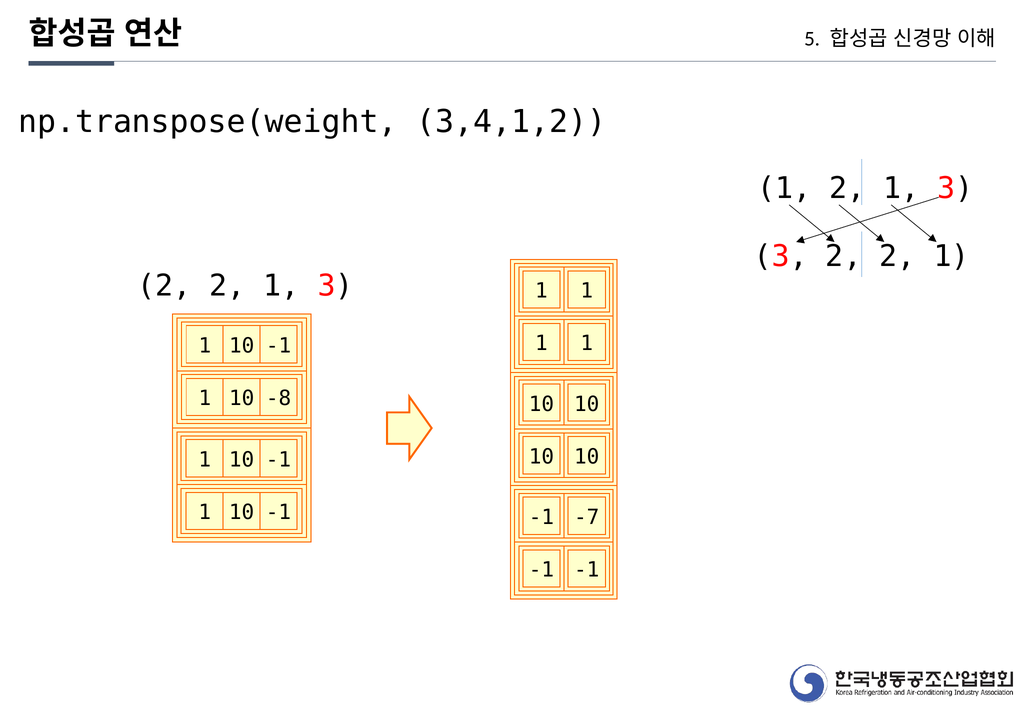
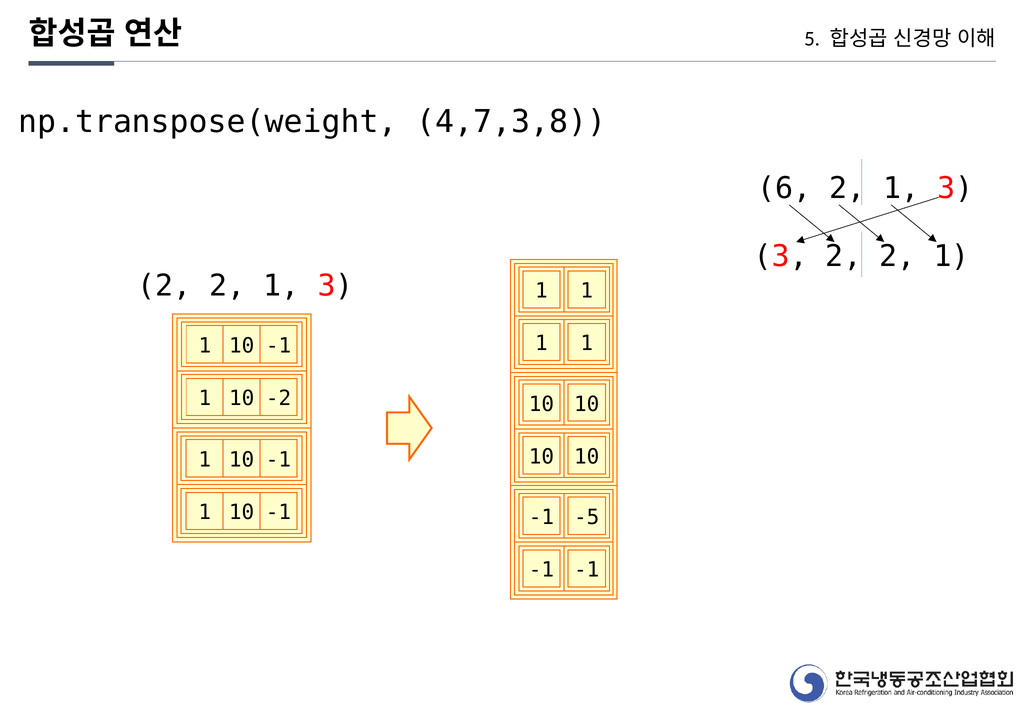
3,4,1,2: 3,4,1,2 -> 4,7,3,8
1 at (784, 188): 1 -> 6
-8: -8 -> -2
-7: -7 -> -5
